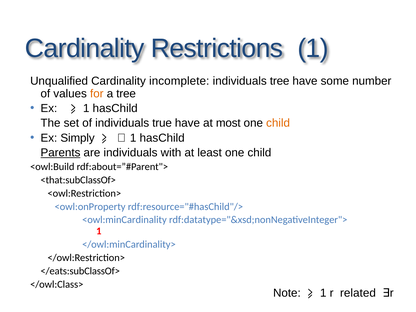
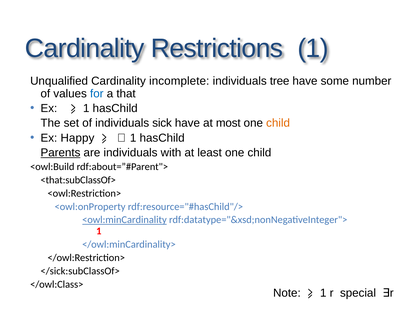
for colour: orange -> blue
a tree: tree -> that
true: true -> sick
Simply: Simply -> Happy
<owl:minCardinality underline: none -> present
</eats:subClassOf>: </eats:subClassOf> -> </sick:subClassOf>
related: related -> special
